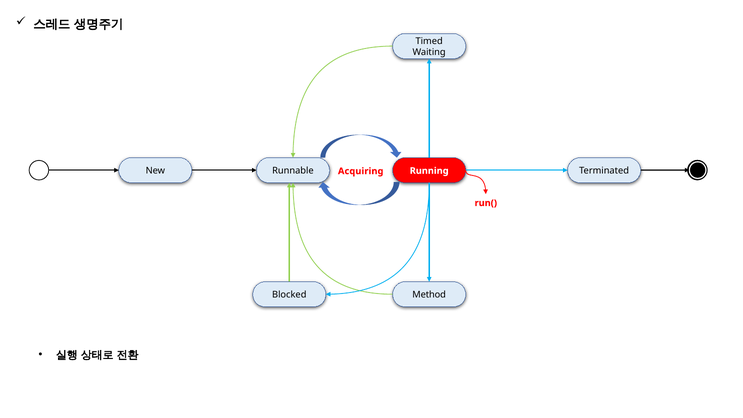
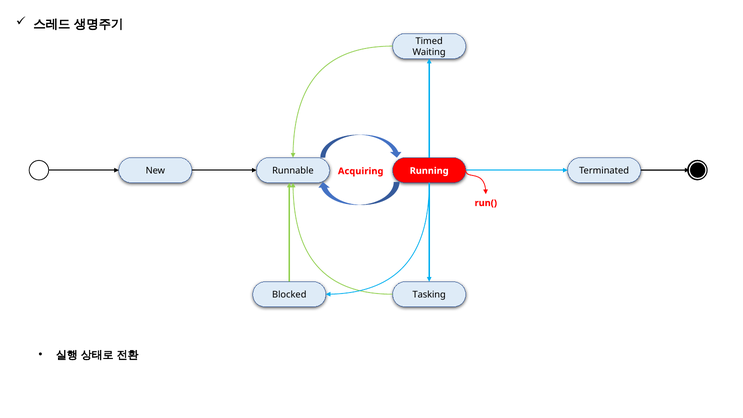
Method: Method -> Tasking
